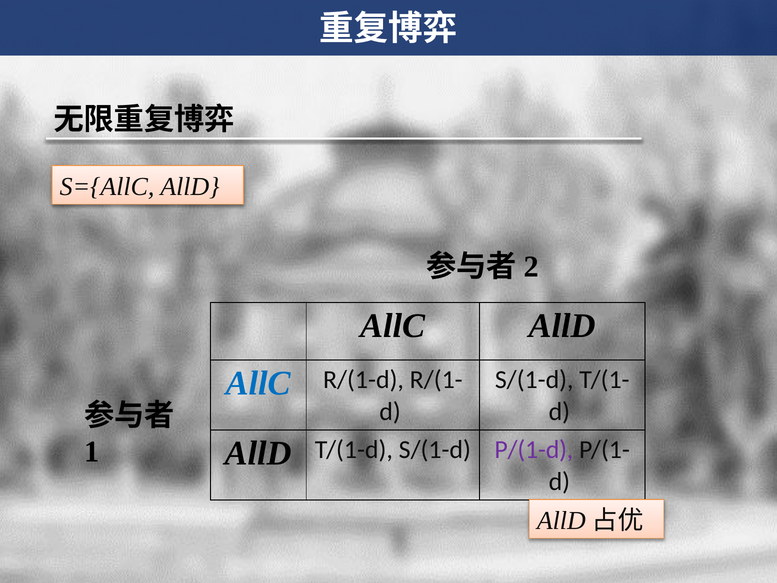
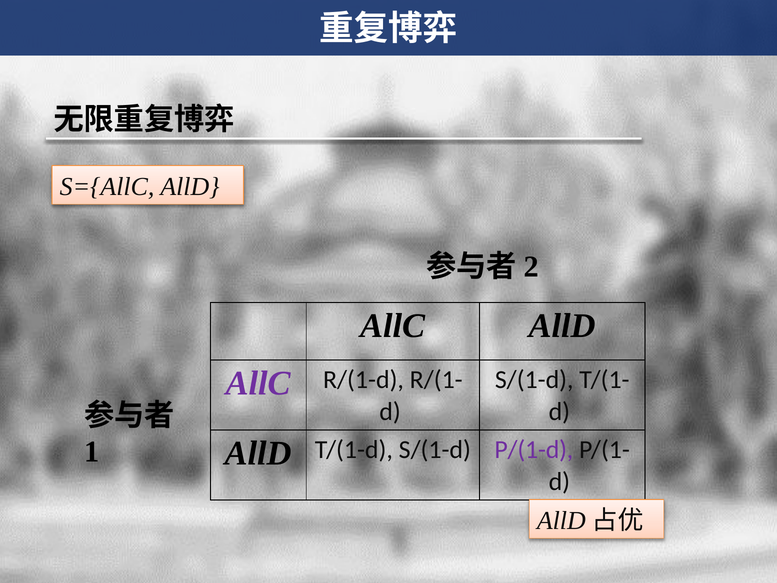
AllC at (258, 383) colour: blue -> purple
